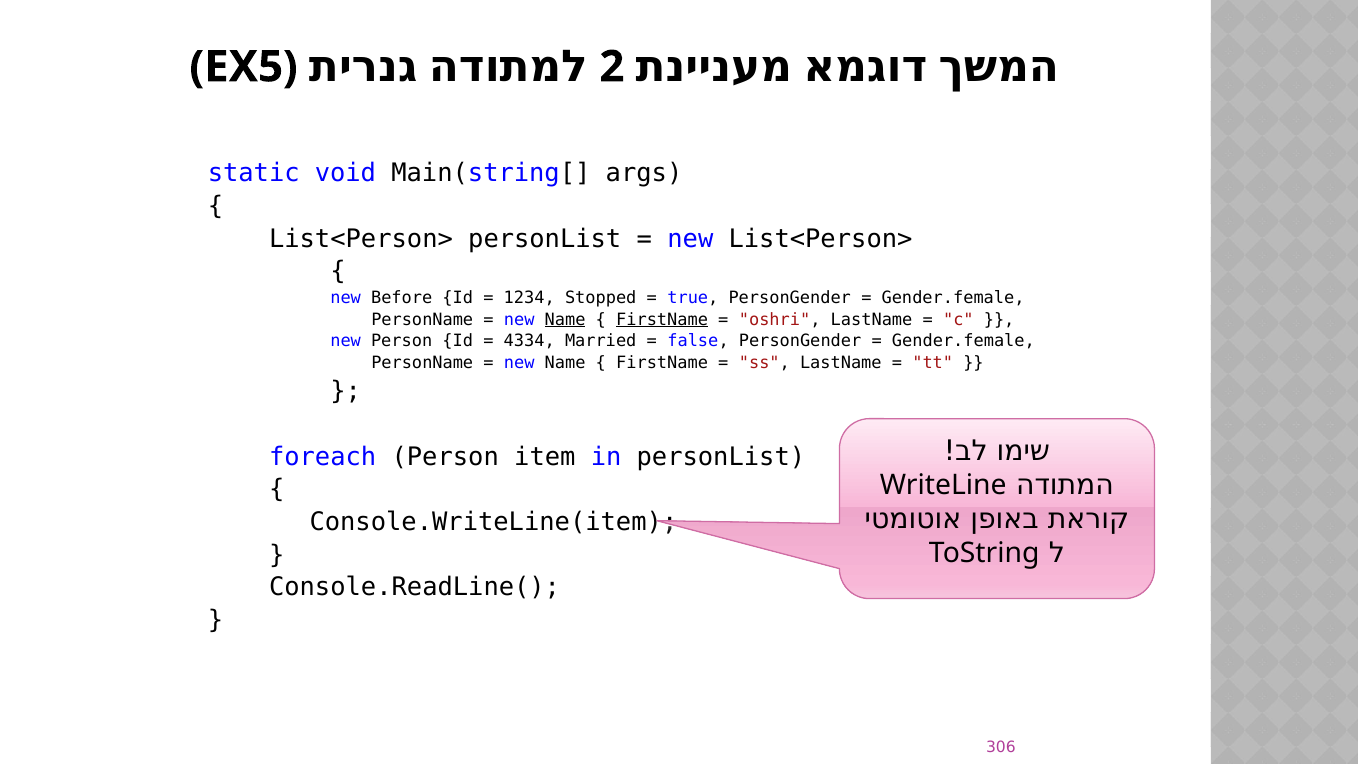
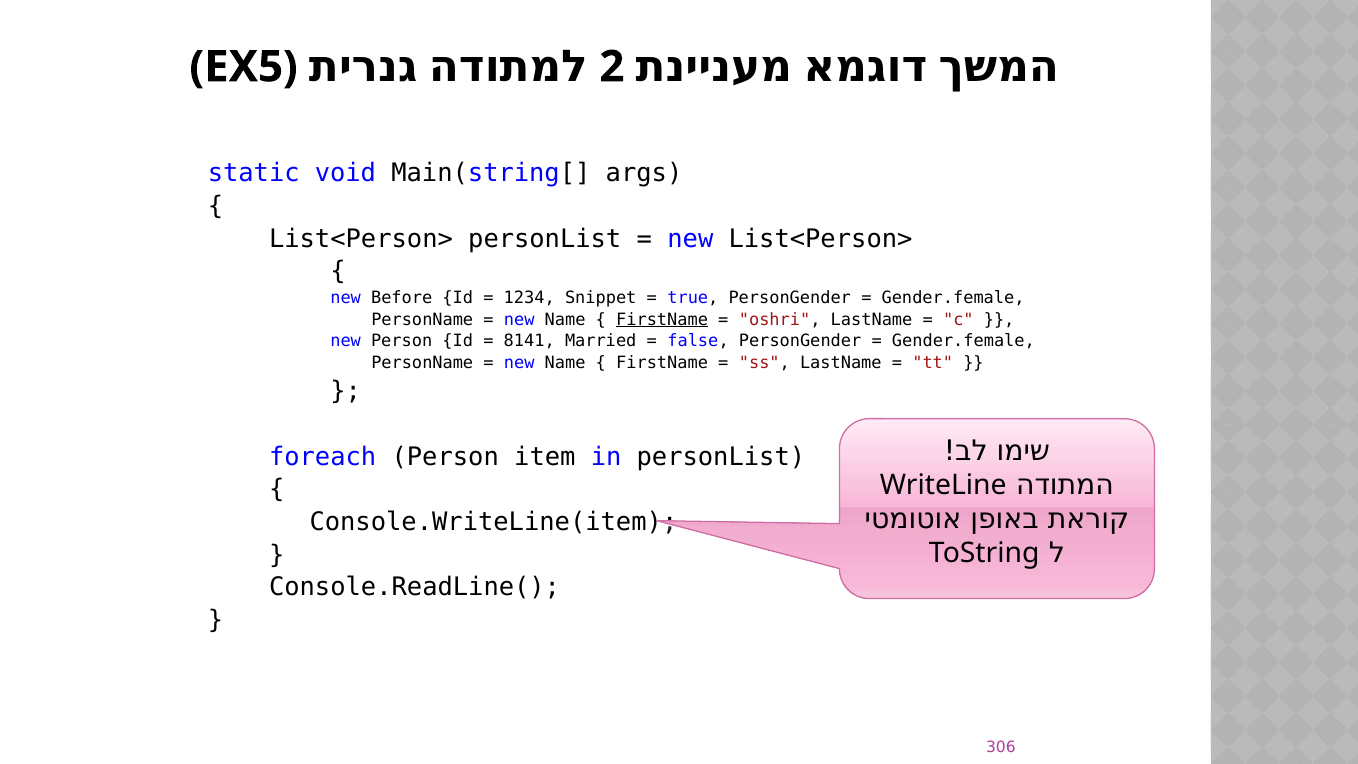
Stopped: Stopped -> Snippet
Name at (565, 320) underline: present -> none
4334: 4334 -> 8141
